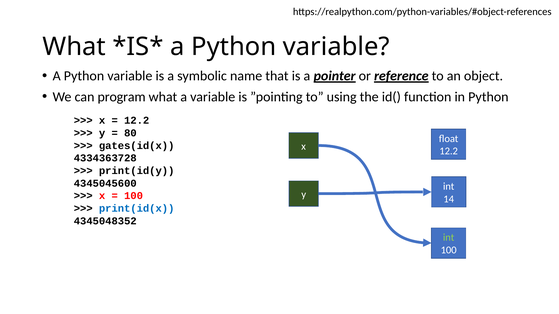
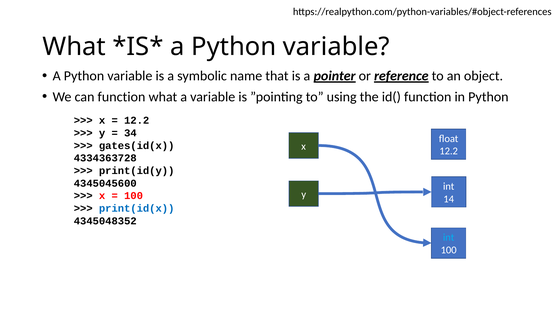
can program: program -> function
80: 80 -> 34
int at (449, 238) colour: light green -> light blue
